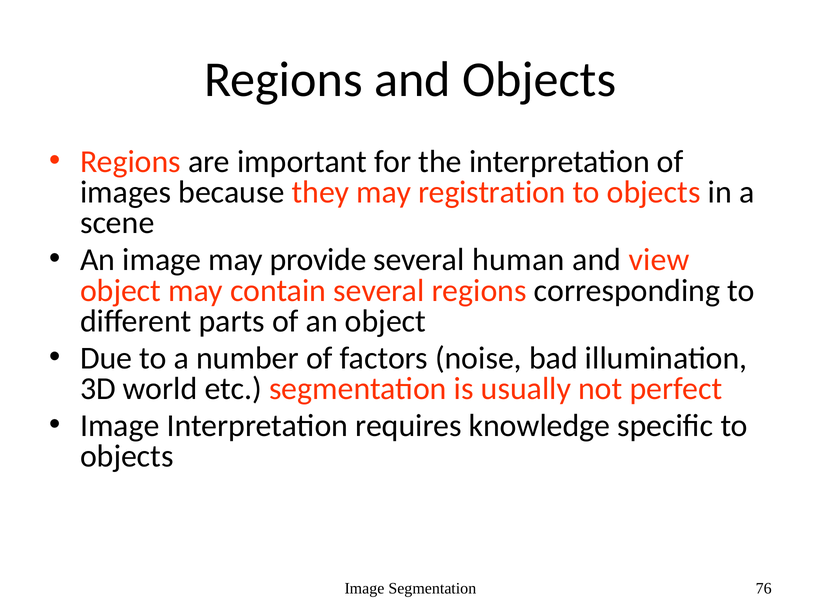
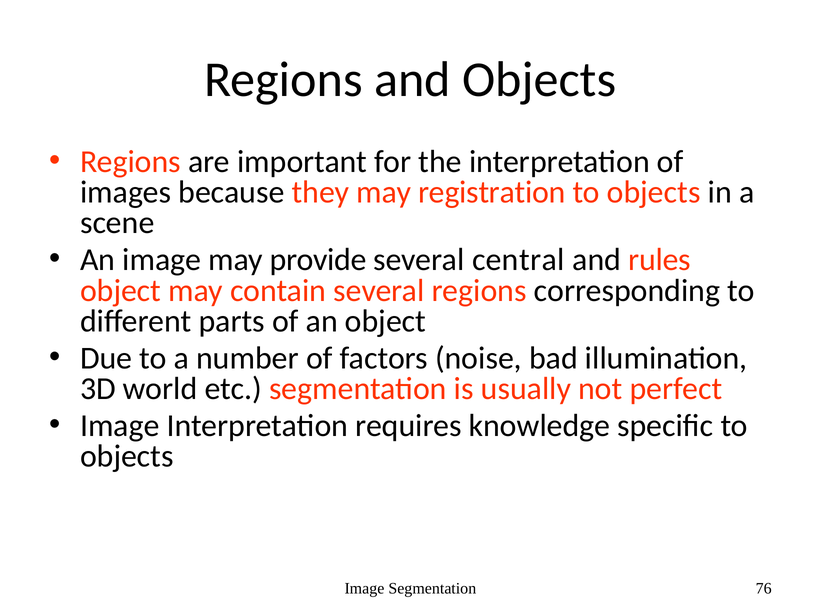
human: human -> central
view: view -> rules
